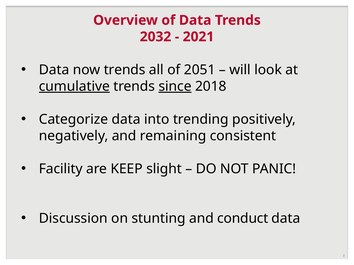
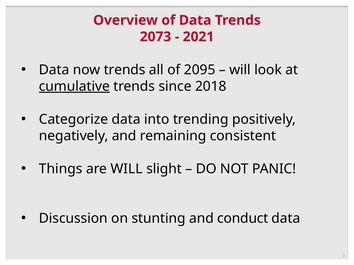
2032: 2032 -> 2073
2051: 2051 -> 2095
since underline: present -> none
Facility: Facility -> Things
are KEEP: KEEP -> WILL
